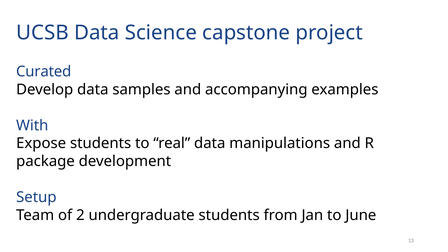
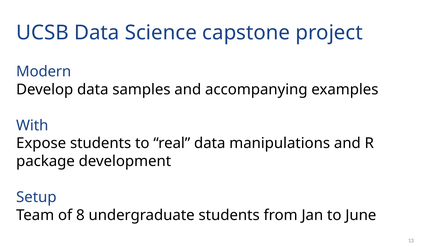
Curated: Curated -> Modern
2: 2 -> 8
